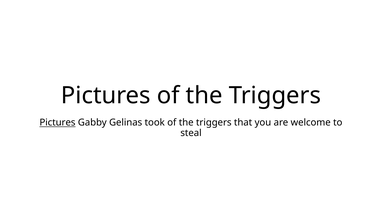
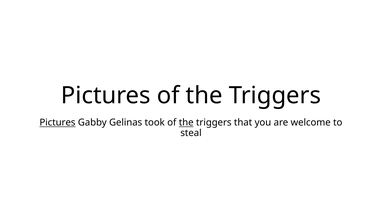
the at (186, 123) underline: none -> present
